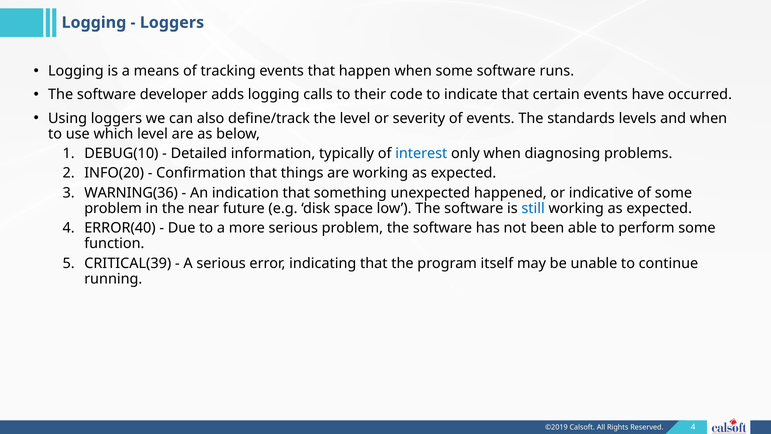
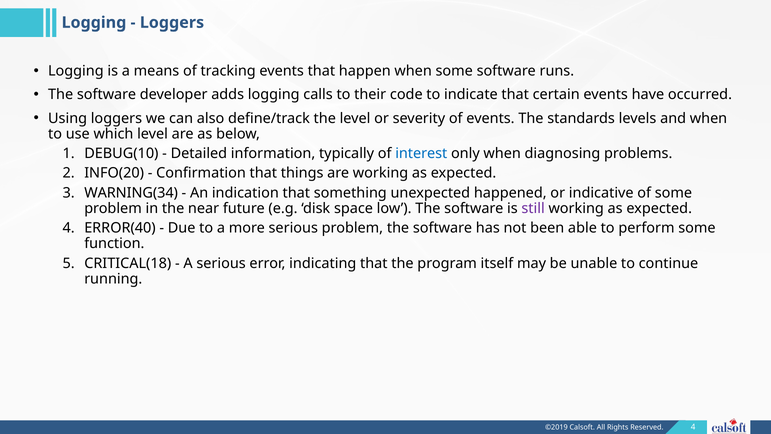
WARNING(36: WARNING(36 -> WARNING(34
still colour: blue -> purple
CRITICAL(39: CRITICAL(39 -> CRITICAL(18
